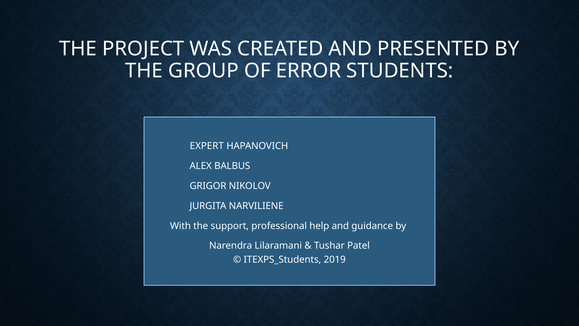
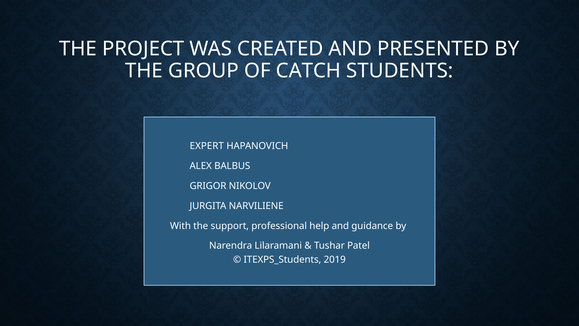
ERROR: ERROR -> CATCH
